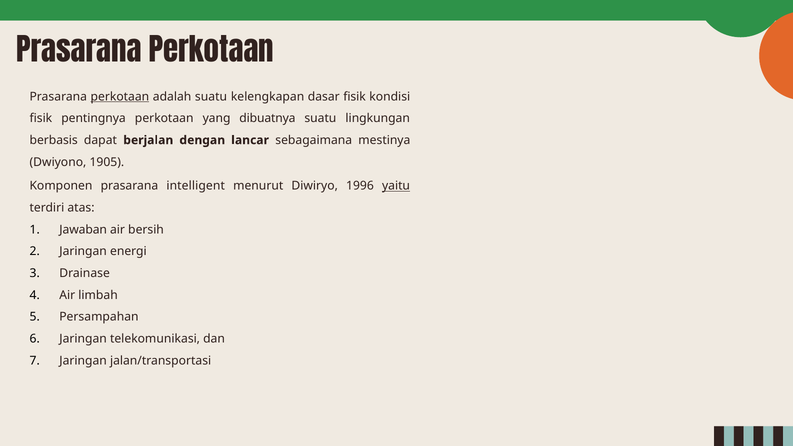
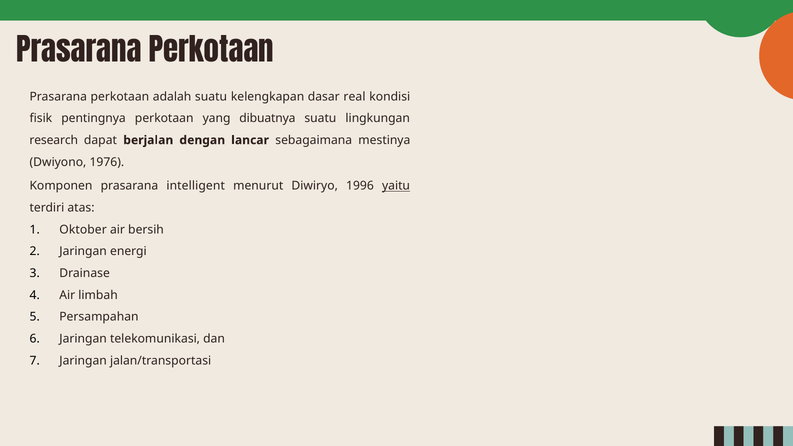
perkotaan at (120, 97) underline: present -> none
dasar fisik: fisik -> real
berbasis: berbasis -> research
1905: 1905 -> 1976
Jawaban: Jawaban -> Oktober
